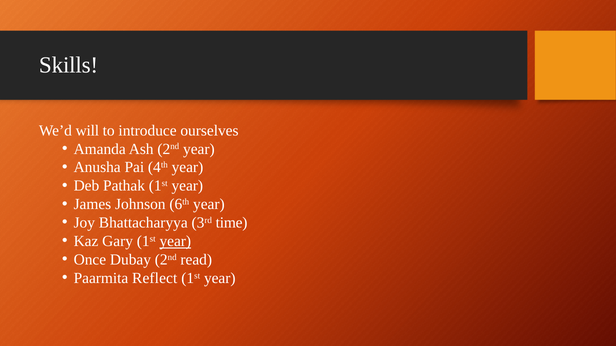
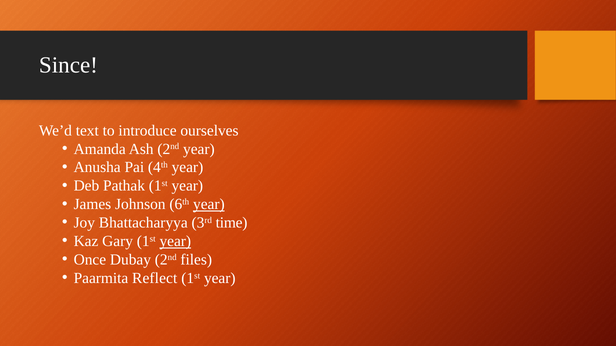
Skills: Skills -> Since
will: will -> text
year at (209, 205) underline: none -> present
read: read -> files
